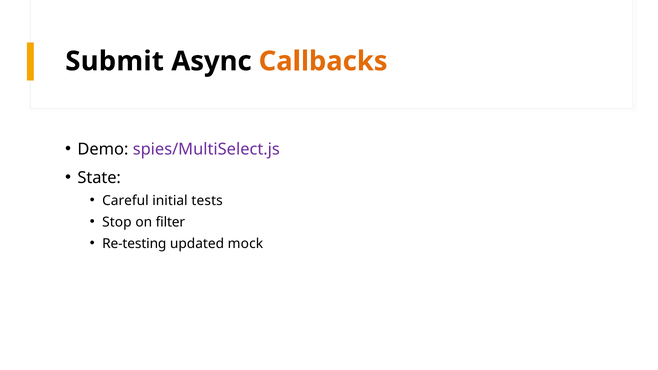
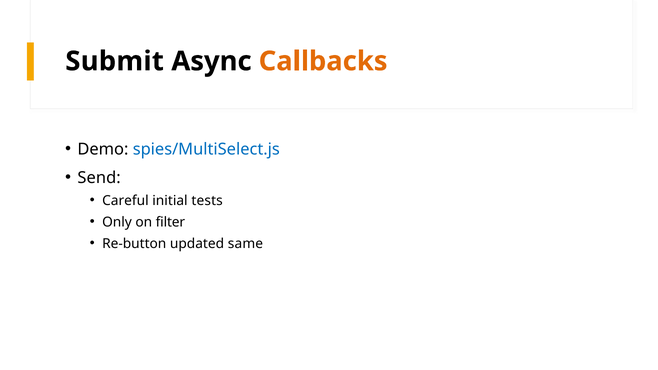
spies/MultiSelect.js colour: purple -> blue
State: State -> Send
Stop: Stop -> Only
Re-testing: Re-testing -> Re-button
mock: mock -> same
